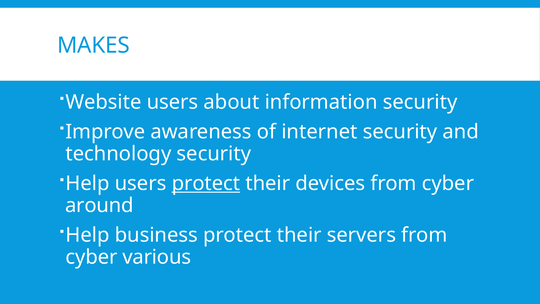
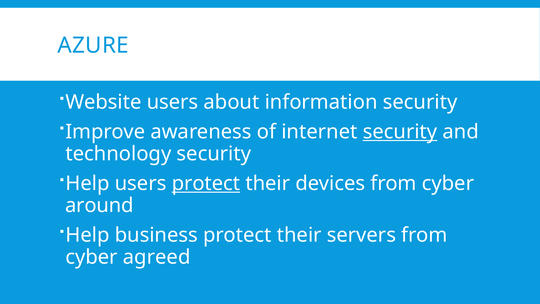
MAKES: MAKES -> AZURE
security at (400, 132) underline: none -> present
various: various -> agreed
